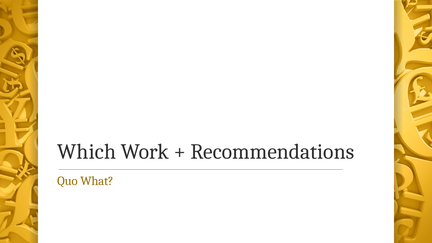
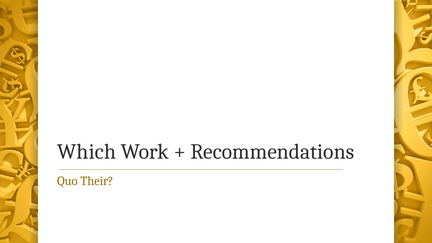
What: What -> Their
